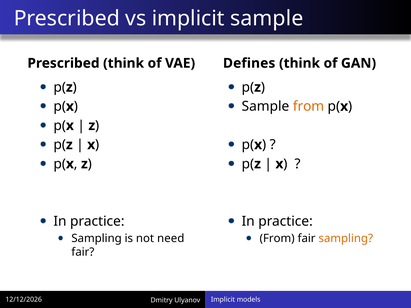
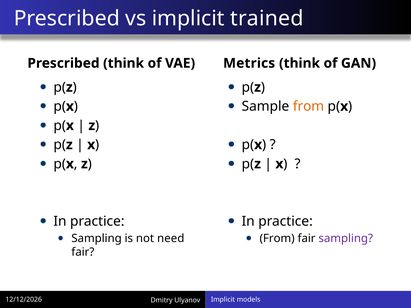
implicit sample: sample -> trained
Defines: Defines -> Metrics
sampling at (346, 239) colour: orange -> purple
